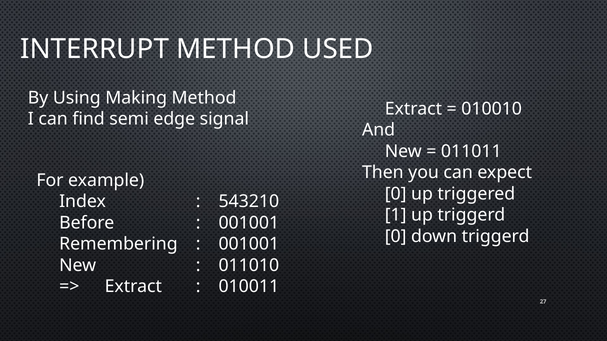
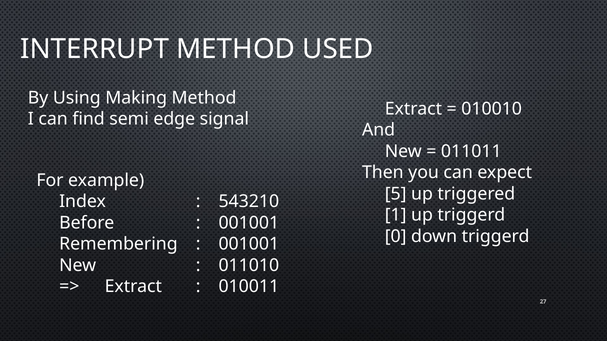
0 at (396, 194): 0 -> 5
